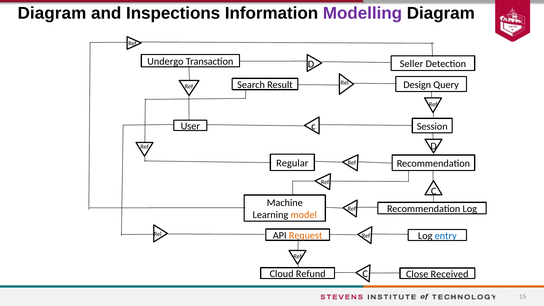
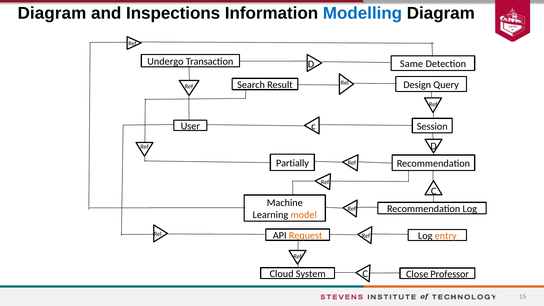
Modelling colour: purple -> blue
Seller: Seller -> Same
Regular: Regular -> Partially
entry colour: blue -> orange
Refund: Refund -> System
Received: Received -> Professor
